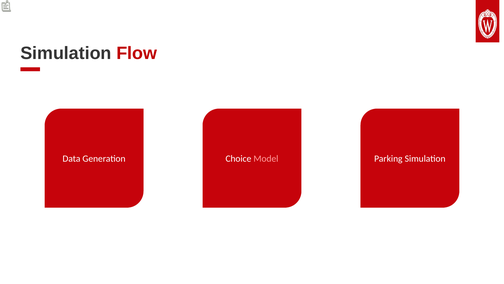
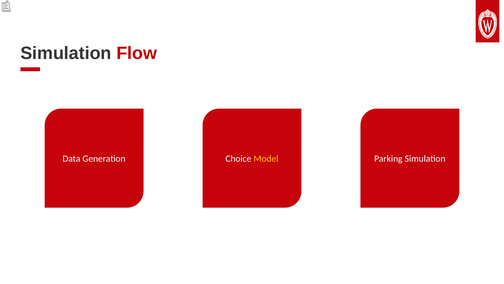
Model colour: pink -> yellow
